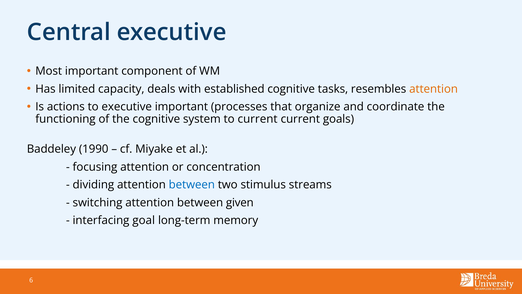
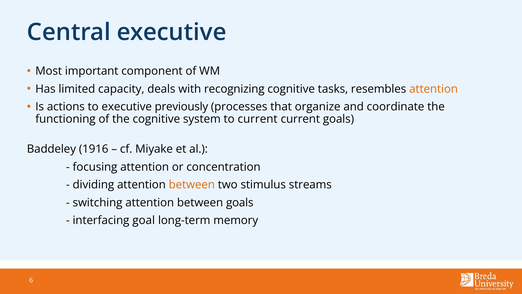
established: established -> recognizing
executive important: important -> previously
1990: 1990 -> 1916
between at (192, 185) colour: blue -> orange
between given: given -> goals
